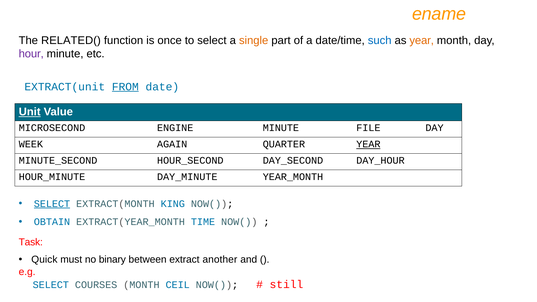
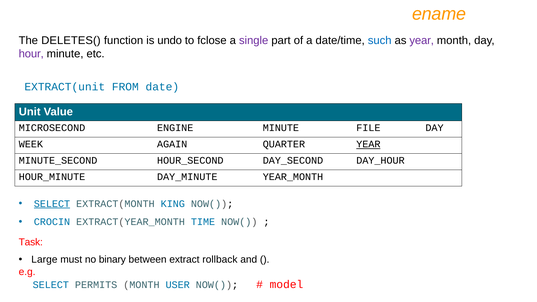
RELATED(: RELATED( -> DELETES(
once: once -> undo
to select: select -> fclose
single colour: orange -> purple
year at (422, 40) colour: orange -> purple
FROM underline: present -> none
Unit underline: present -> none
OBTAIN: OBTAIN -> CROCIN
Quick: Quick -> Large
another: another -> rollback
COURSES: COURSES -> PERMITS
CEIL: CEIL -> USER
still: still -> model
